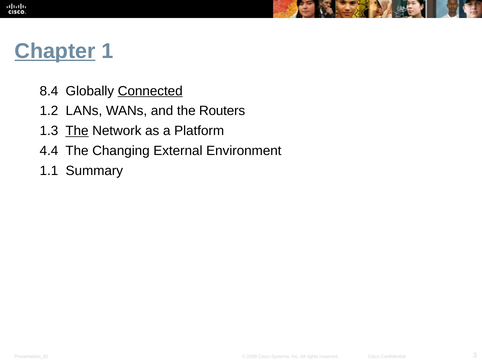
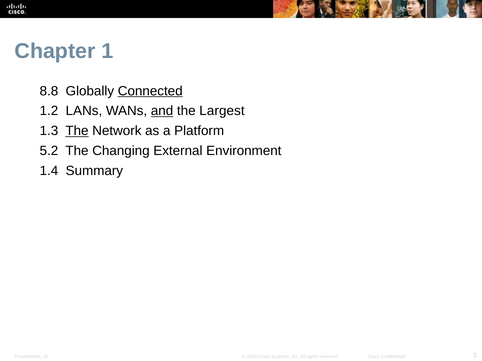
Chapter underline: present -> none
8.4: 8.4 -> 8.8
and underline: none -> present
Routers: Routers -> Largest
4.4: 4.4 -> 5.2
1.1: 1.1 -> 1.4
